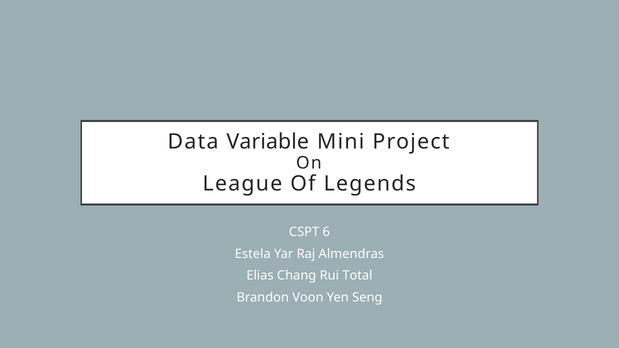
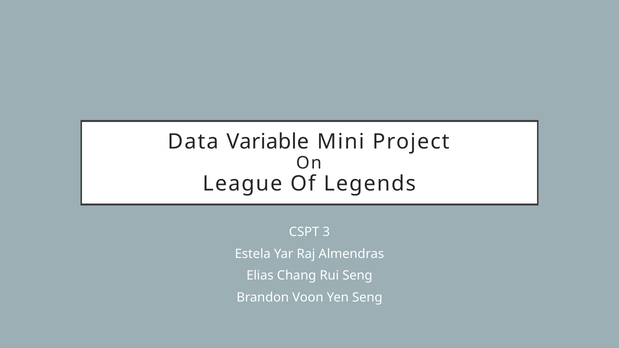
6: 6 -> 3
Rui Total: Total -> Seng
